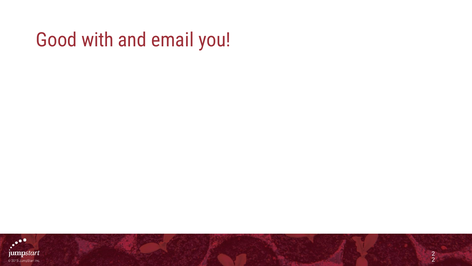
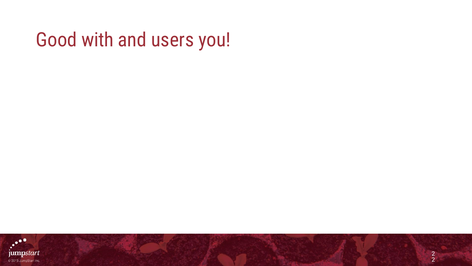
email: email -> users
